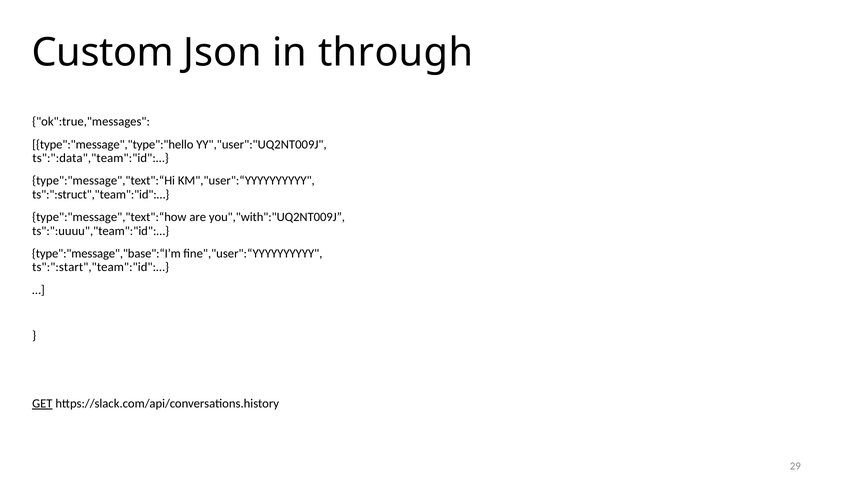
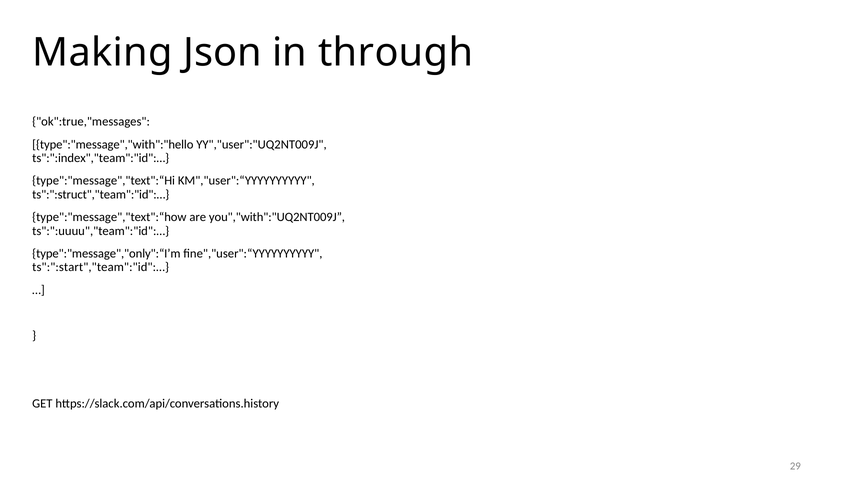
Custom: Custom -> Making
type":"message","type":"hello: type":"message","type":"hello -> type":"message","with":"hello
ts":":data","team":"id":…: ts":":data","team":"id":… -> ts":":index","team":"id":…
type":"message","base":“I’m: type":"message","base":“I’m -> type":"message","only":“I’m
GET underline: present -> none
